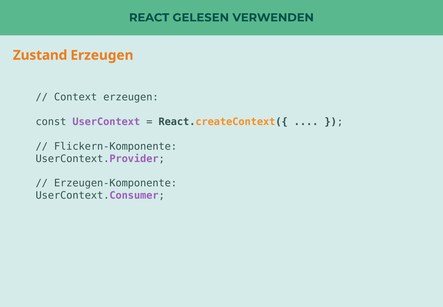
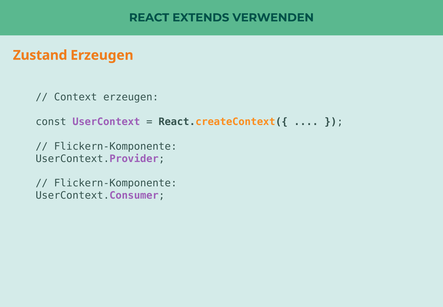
GELESEN: GELESEN -> EXTENDS
Erzeugen-Komponente at (116, 183): Erzeugen-Komponente -> Flickern-Komponente
